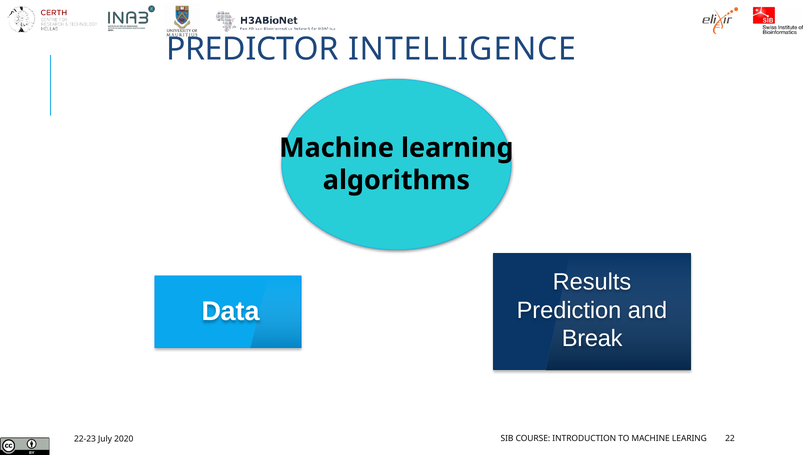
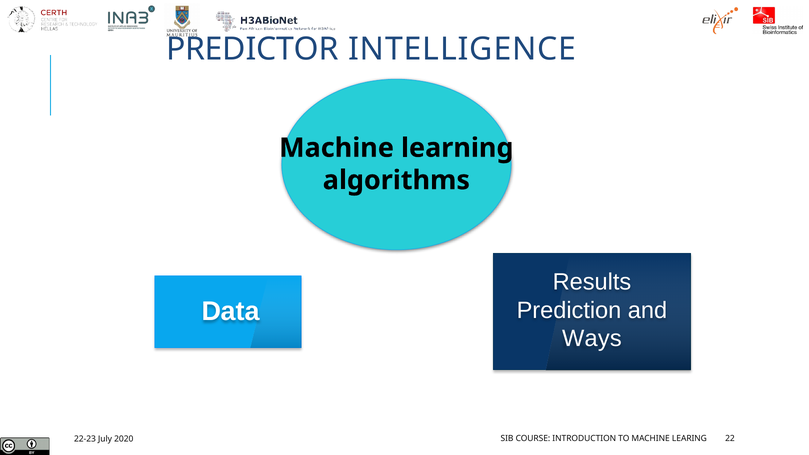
Break: Break -> Ways
